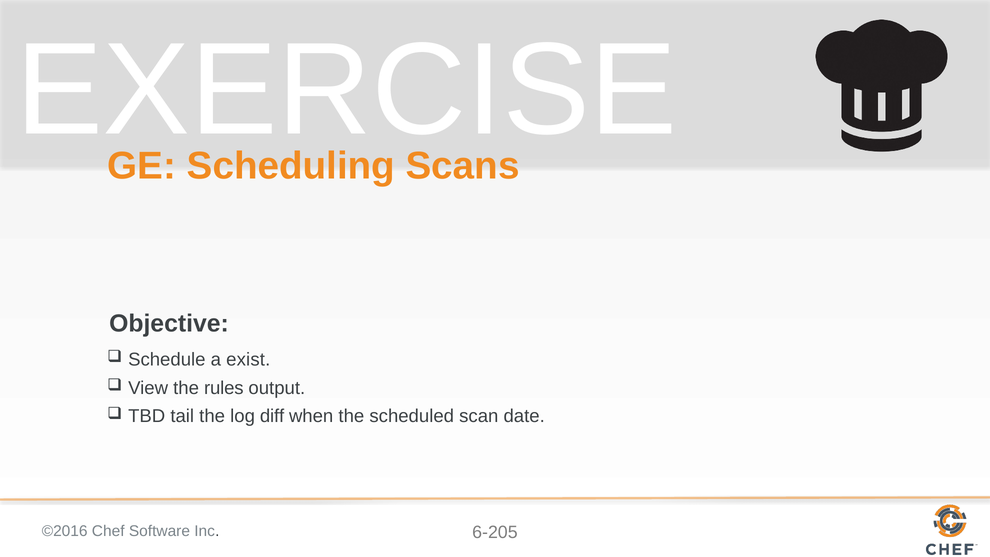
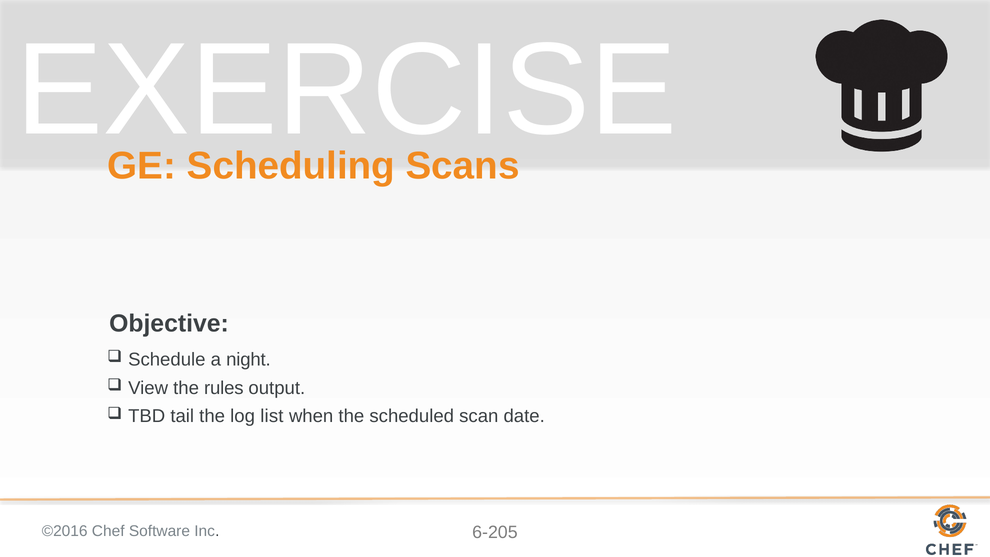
exist: exist -> night
diff: diff -> list
